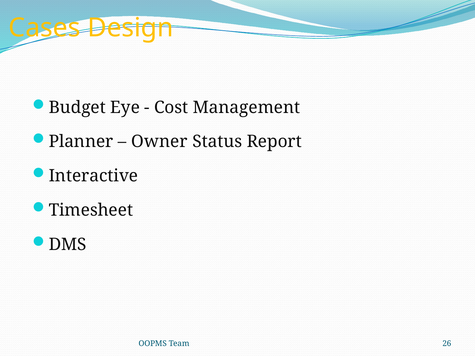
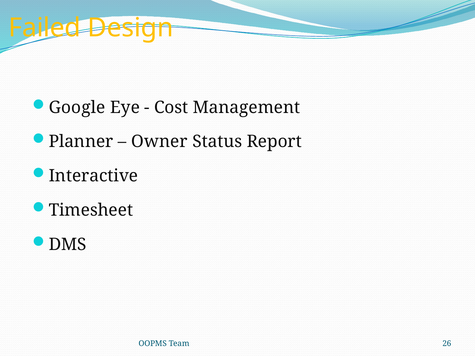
Cases: Cases -> Failed
Budget: Budget -> Google
